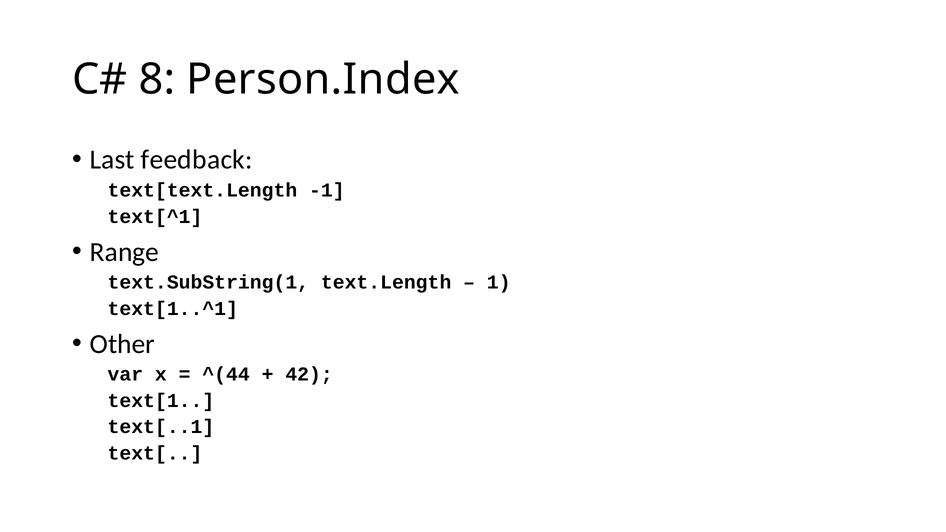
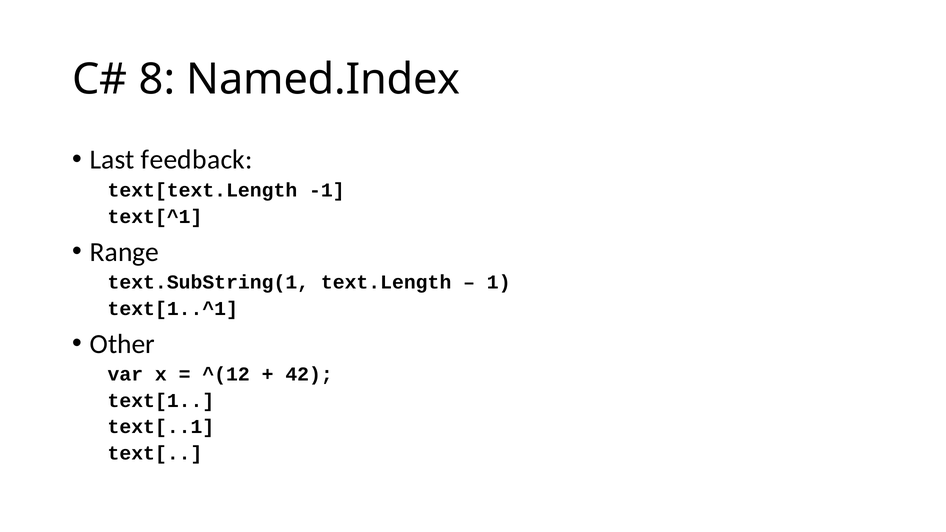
Person.Index: Person.Index -> Named.Index
^(44: ^(44 -> ^(12
